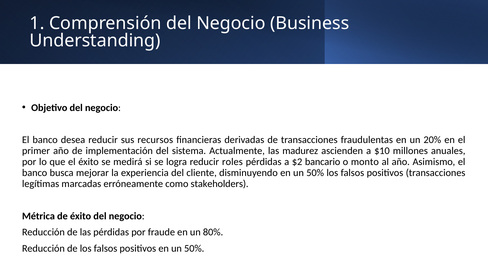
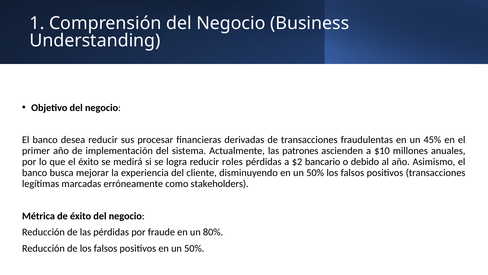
recursos: recursos -> procesar
20%: 20% -> 45%
madurez: madurez -> patrones
monto: monto -> debido
